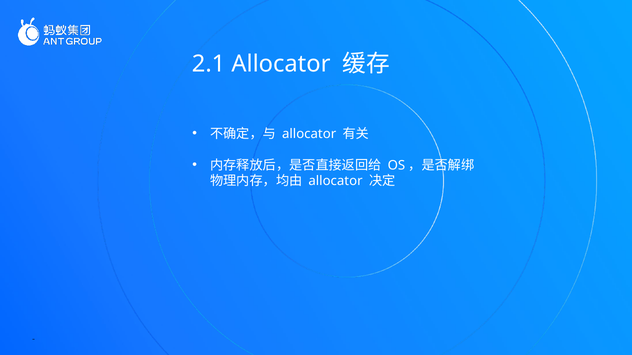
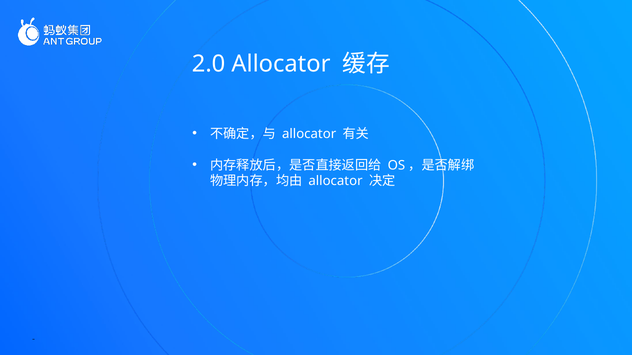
2.1: 2.1 -> 2.0
